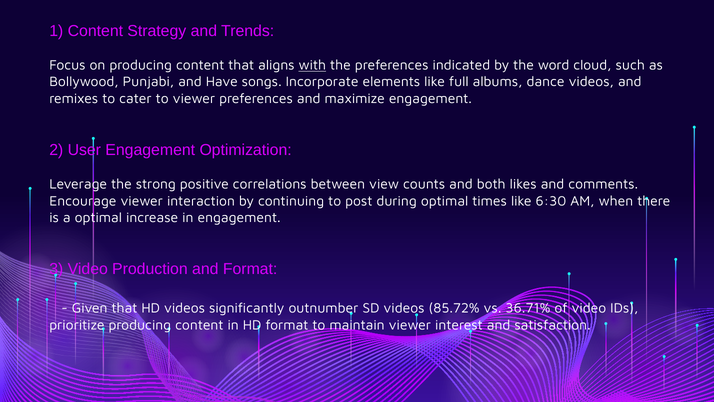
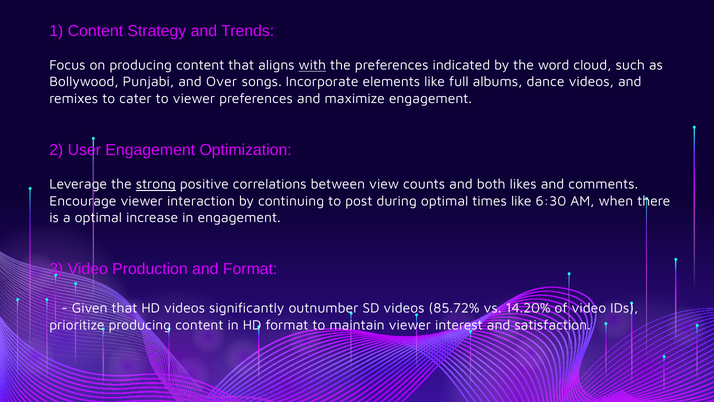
Have: Have -> Over
strong underline: none -> present
36.71%: 36.71% -> 14.20%
